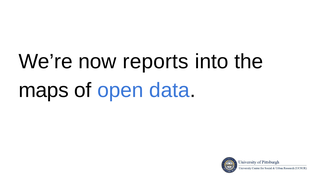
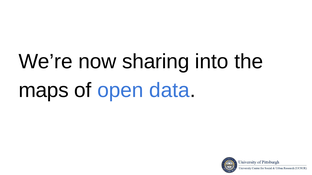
reports: reports -> sharing
